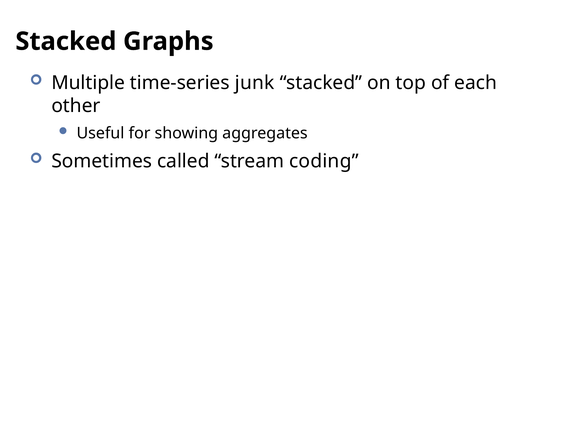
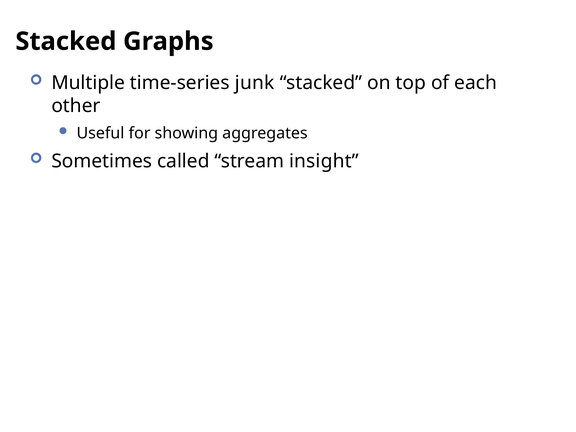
coding: coding -> insight
